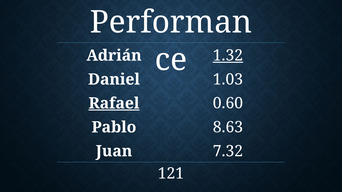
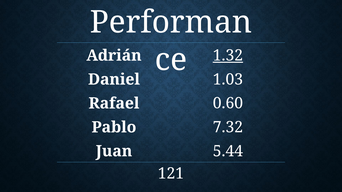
Rafael underline: present -> none
8.63: 8.63 -> 7.32
7.32: 7.32 -> 5.44
